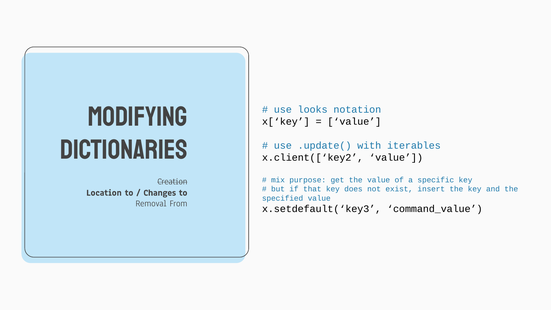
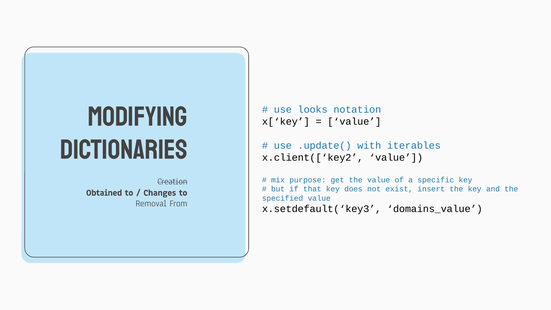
Location: Location -> Obtained
command_value: command_value -> domains_value
